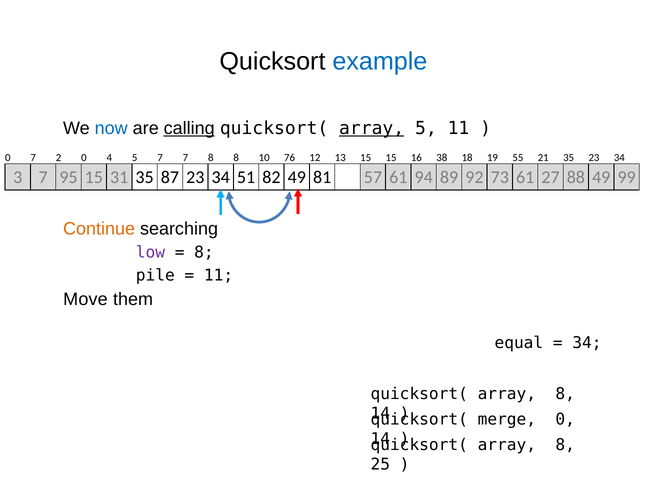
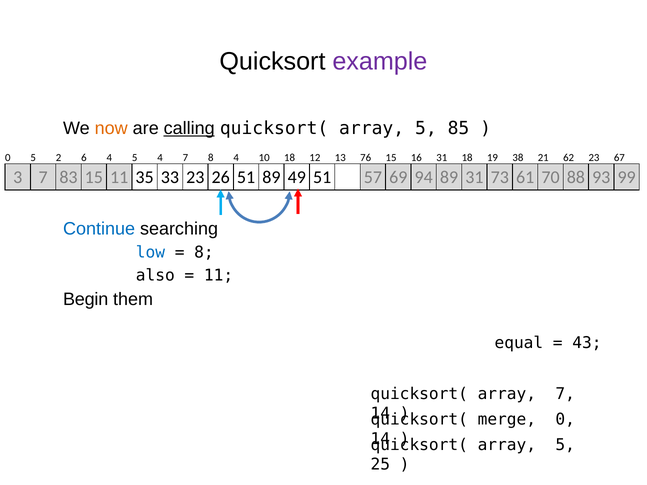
example colour: blue -> purple
now colour: blue -> orange
array at (372, 129) underline: present -> none
5 11: 11 -> 85
0 7: 7 -> 5
2 0: 0 -> 6
5 7: 7 -> 4
8 8: 8 -> 4
10 76: 76 -> 18
13 15: 15 -> 76
16 38: 38 -> 31
55: 55 -> 38
21 35: 35 -> 62
34 at (619, 158): 34 -> 67
95: 95 -> 83
15 31: 31 -> 11
87: 87 -> 33
34 at (221, 177): 34 -> 26
51 82: 82 -> 89
49 81: 81 -> 51
57 61: 61 -> 69
89 92: 92 -> 31
27: 27 -> 70
88 49: 49 -> 93
Continue colour: orange -> blue
low colour: purple -> blue
pile: pile -> also
Move: Move -> Begin
34 at (587, 343): 34 -> 43
8 at (565, 394): 8 -> 7
8 at (565, 445): 8 -> 5
